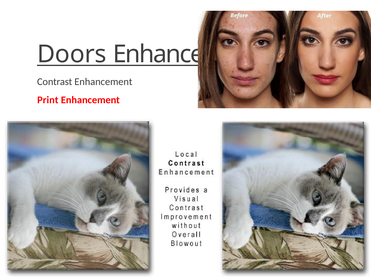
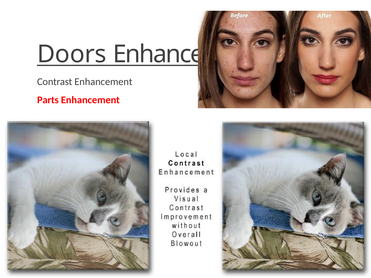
Print: Print -> Parts
